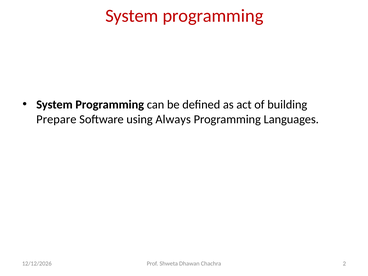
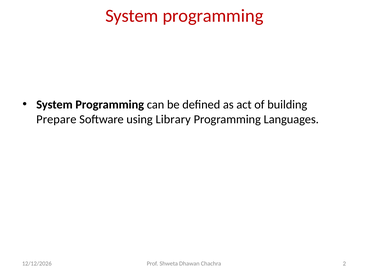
Always: Always -> Library
